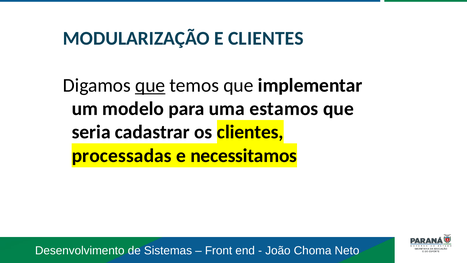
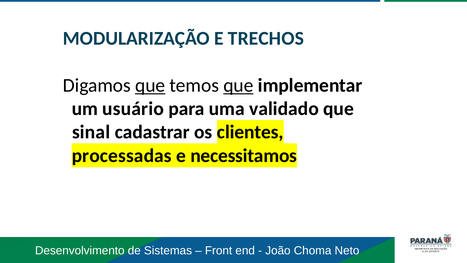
E CLIENTES: CLIENTES -> TRECHOS
que at (238, 85) underline: none -> present
modelo: modelo -> usuário
estamos: estamos -> validado
seria: seria -> sinal
